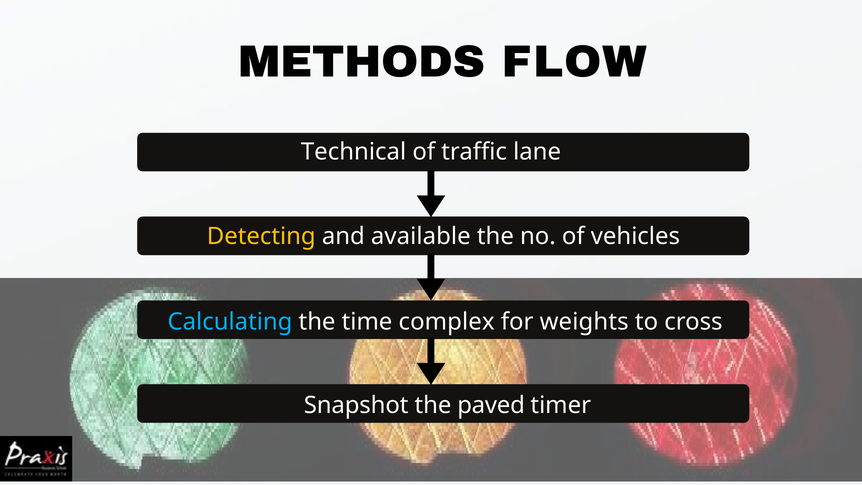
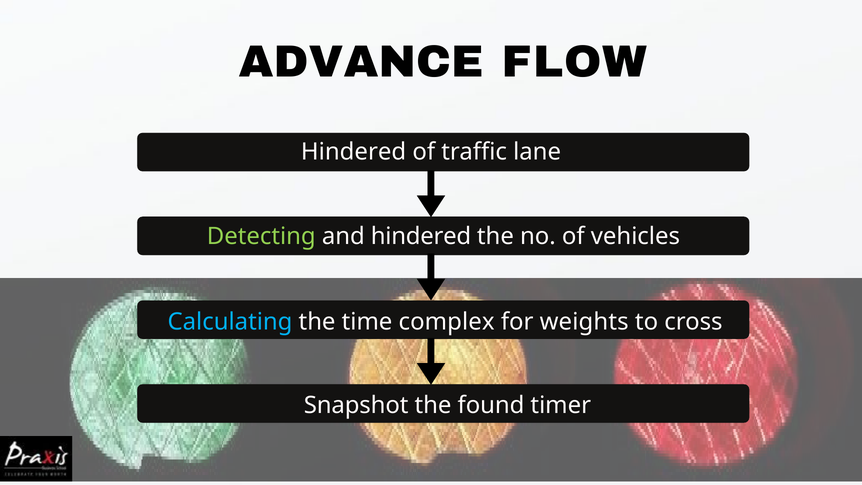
METHODS: METHODS -> ADVANCE
Technical at (354, 152): Technical -> Hindered
Detecting colour: yellow -> light green
and available: available -> hindered
paved: paved -> found
